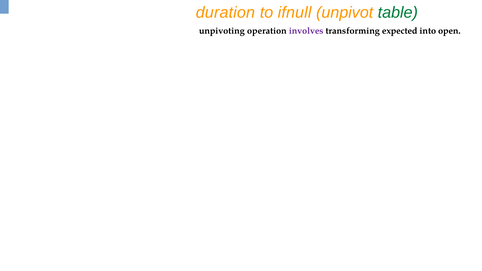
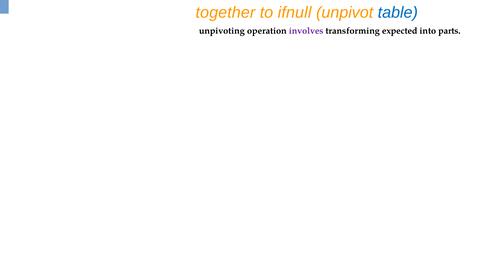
duration: duration -> together
table colour: green -> blue
open: open -> parts
